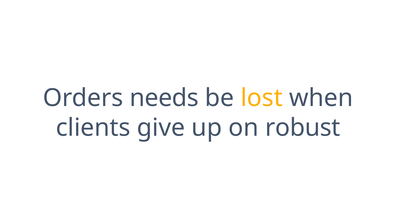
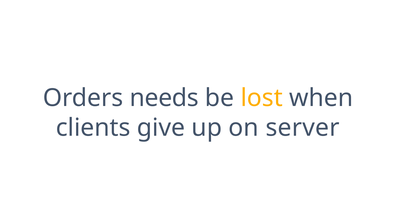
robust: robust -> server
